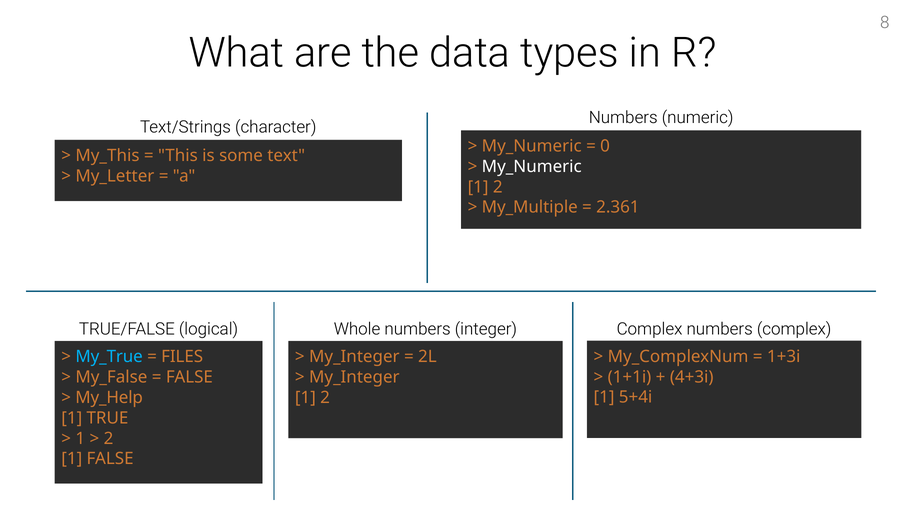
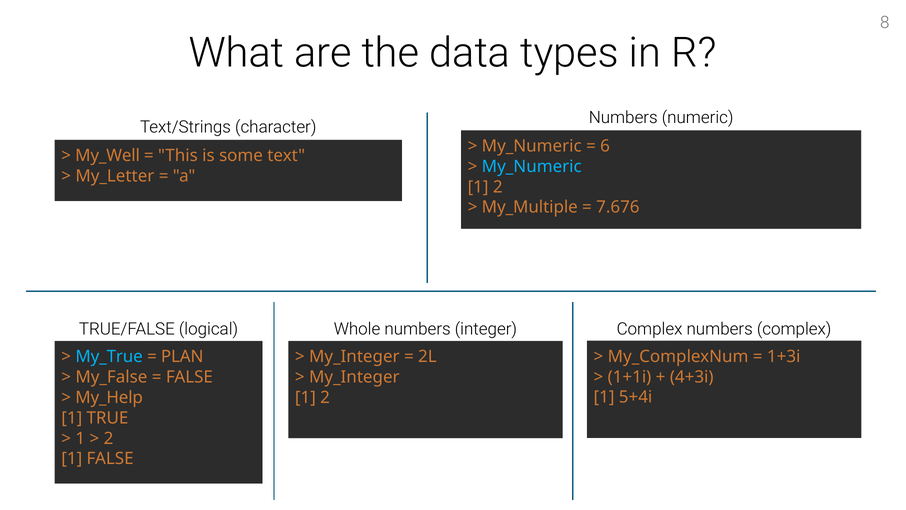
0: 0 -> 6
My_This: My_This -> My_Well
My_Numeric at (532, 166) colour: white -> light blue
2.361: 2.361 -> 7.676
FILES: FILES -> PLAN
